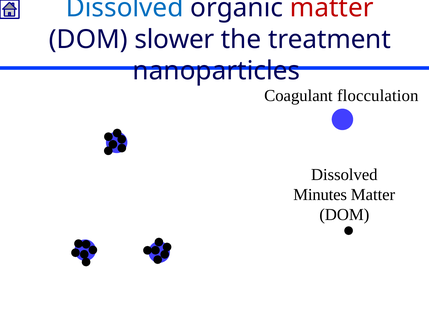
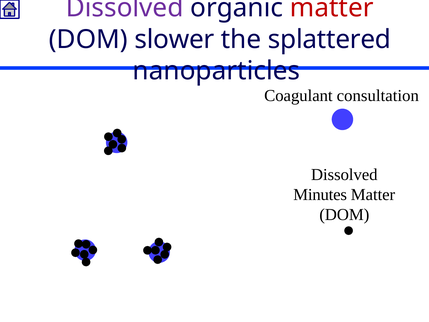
Dissolved at (125, 8) colour: blue -> purple
treatment: treatment -> splattered
flocculation: flocculation -> consultation
